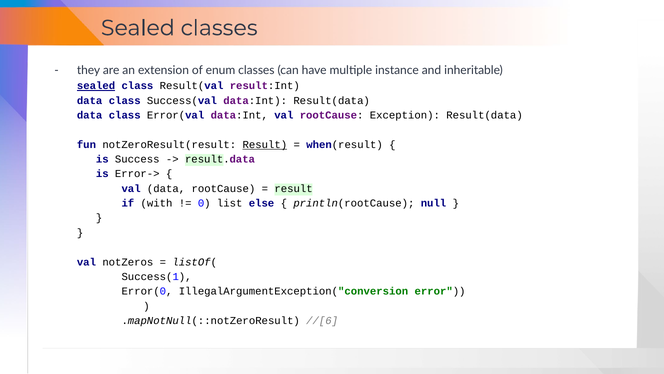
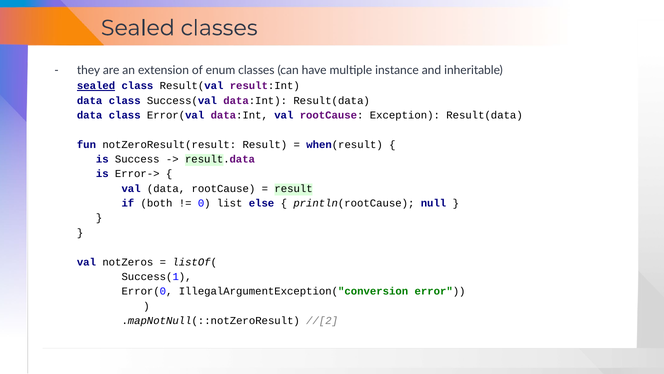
Result at (265, 144) underline: present -> none
with: with -> both
//[6: //[6 -> //[2
